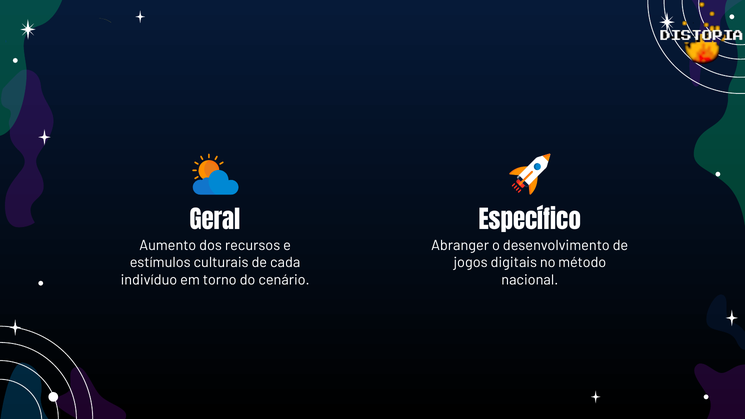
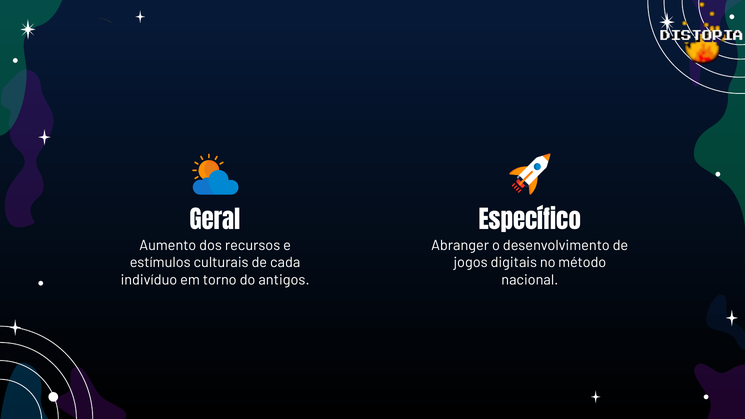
cenário: cenário -> antigos
